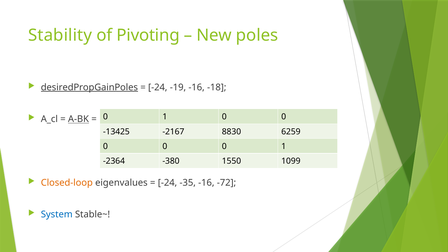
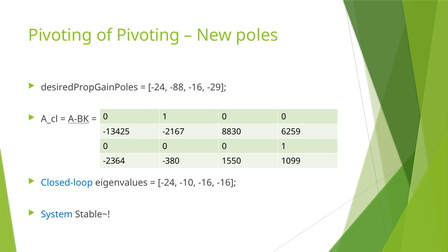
Stability at (60, 35): Stability -> Pivoting
desiredPropGainPoles underline: present -> none
-19: -19 -> -88
-18: -18 -> -29
Closed-loop colour: orange -> blue
-35: -35 -> -10
-16 -72: -72 -> -16
